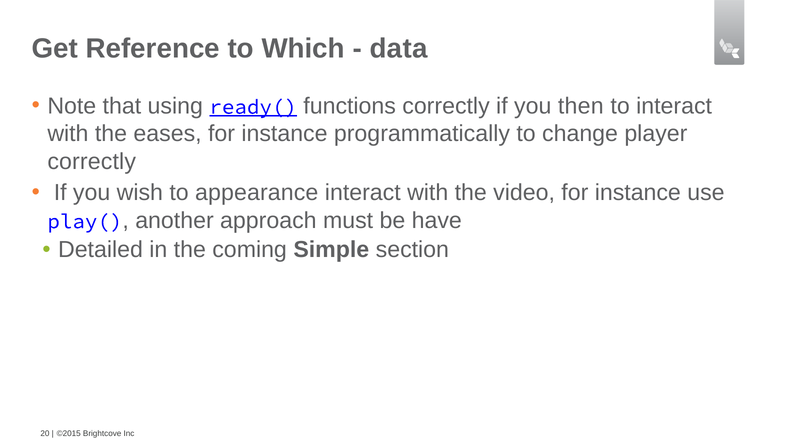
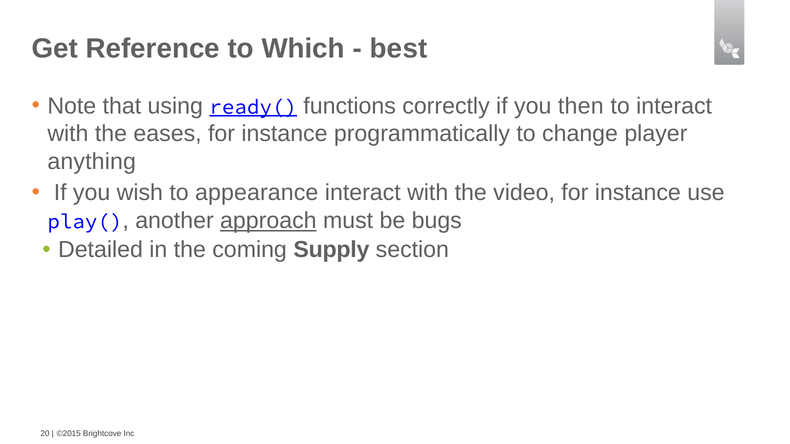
data: data -> best
correctly at (92, 162): correctly -> anything
approach underline: none -> present
have: have -> bugs
Simple: Simple -> Supply
